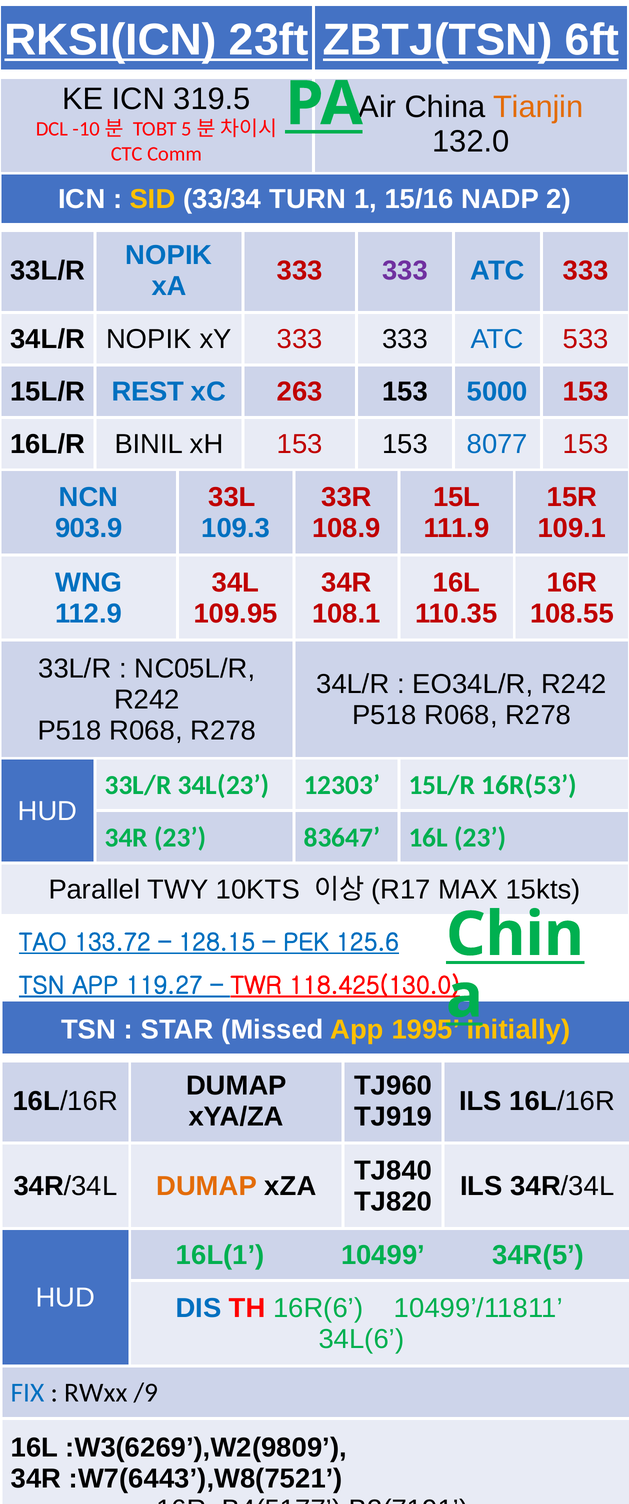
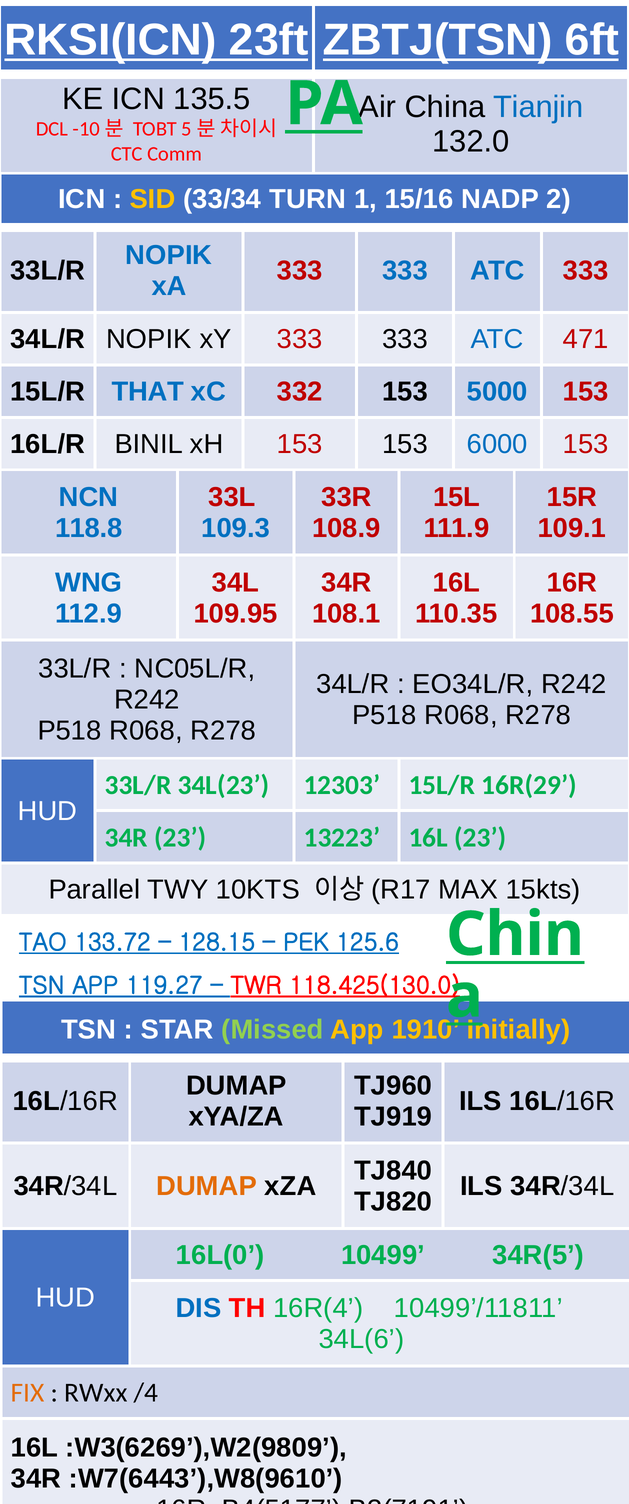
319.5: 319.5 -> 135.5
Tianjin colour: orange -> blue
333 at (405, 271) colour: purple -> blue
533: 533 -> 471
REST: REST -> THAT
263: 263 -> 332
8077: 8077 -> 6000
903.9: 903.9 -> 118.8
16R(53: 16R(53 -> 16R(29
83647: 83647 -> 13223
Missed colour: white -> light green
1995: 1995 -> 1910
16L(1: 16L(1 -> 16L(0
16R(6: 16R(6 -> 16R(4
FIX colour: blue -> orange
/9: /9 -> /4
:W7(6443’),W8(7521: :W7(6443’),W8(7521 -> :W7(6443’),W8(9610
